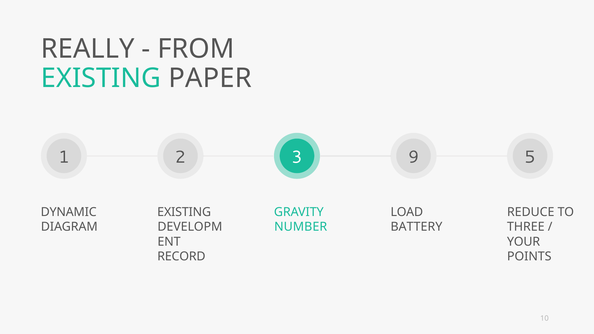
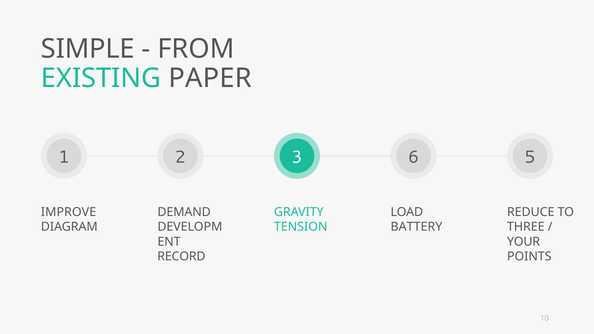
REALLY: REALLY -> SIMPLE
9: 9 -> 6
DYNAMIC: DYNAMIC -> IMPROVE
EXISTING at (184, 212): EXISTING -> DEMAND
NUMBER: NUMBER -> TENSION
